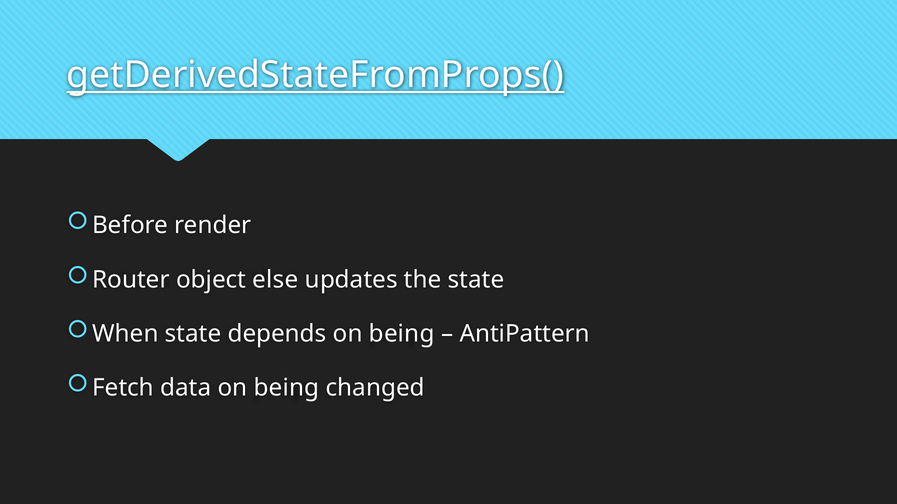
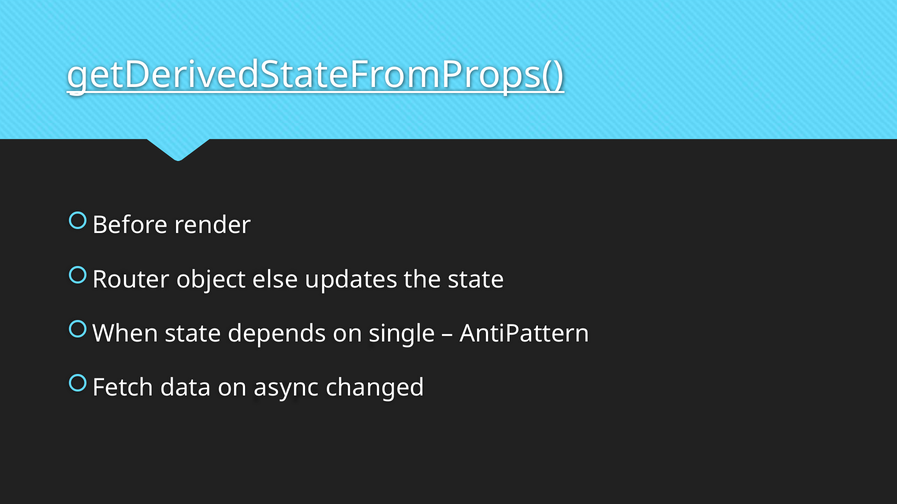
depends on being: being -> single
data on being: being -> async
